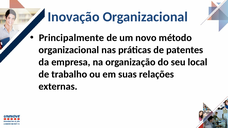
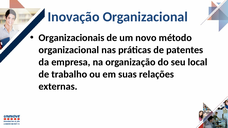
Principalmente: Principalmente -> Organizacionais
